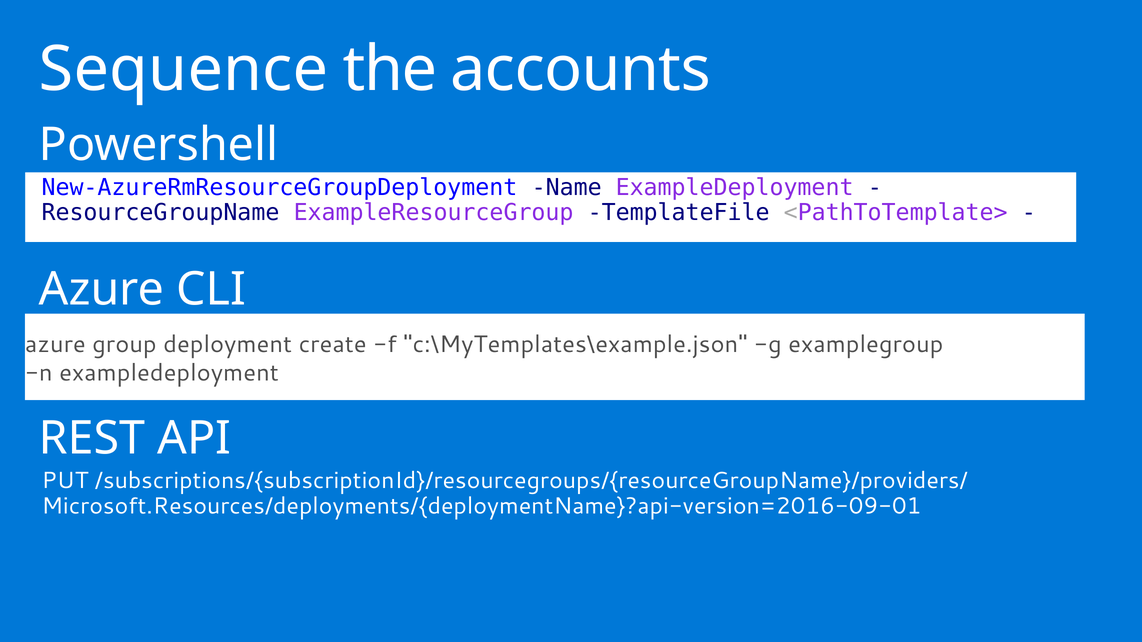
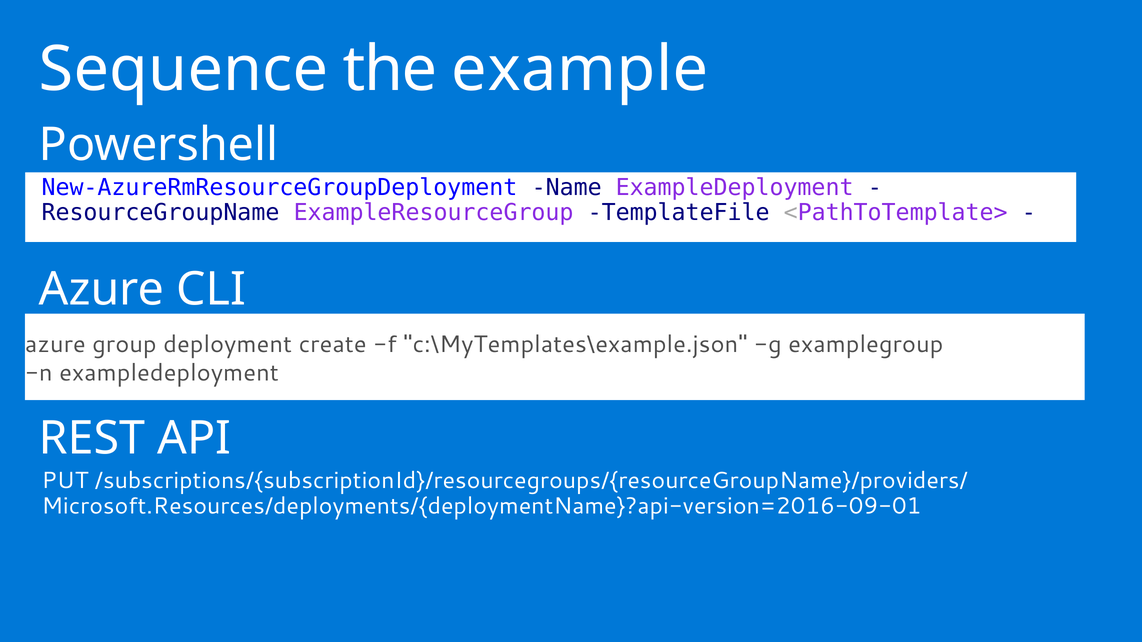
accounts: accounts -> example
